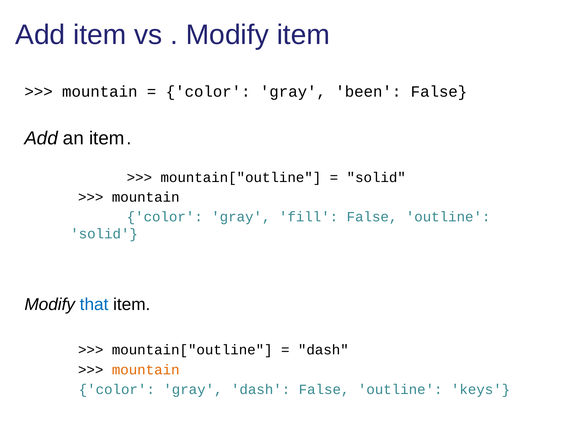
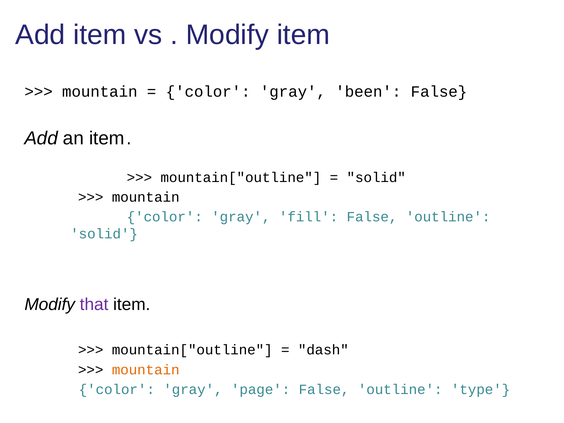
that colour: blue -> purple
gray dash: dash -> page
keys: keys -> type
